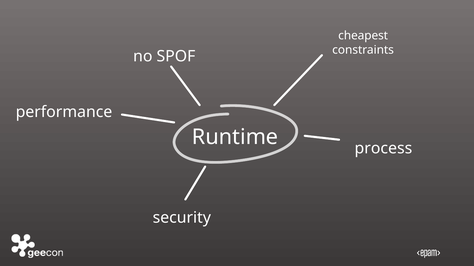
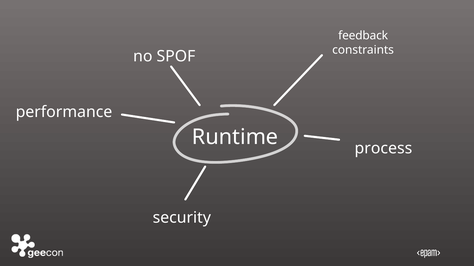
cheapest: cheapest -> feedback
